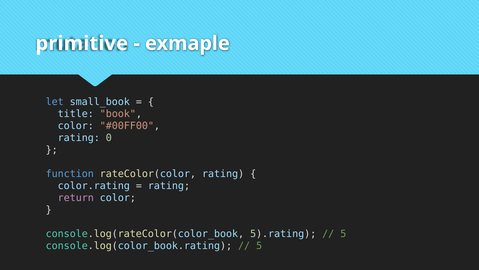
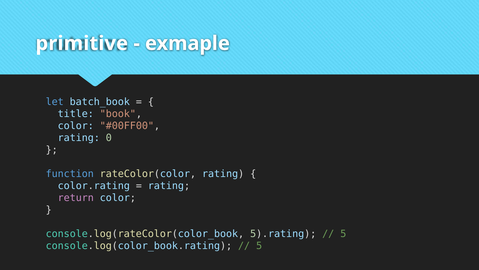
small_book: small_book -> batch_book
